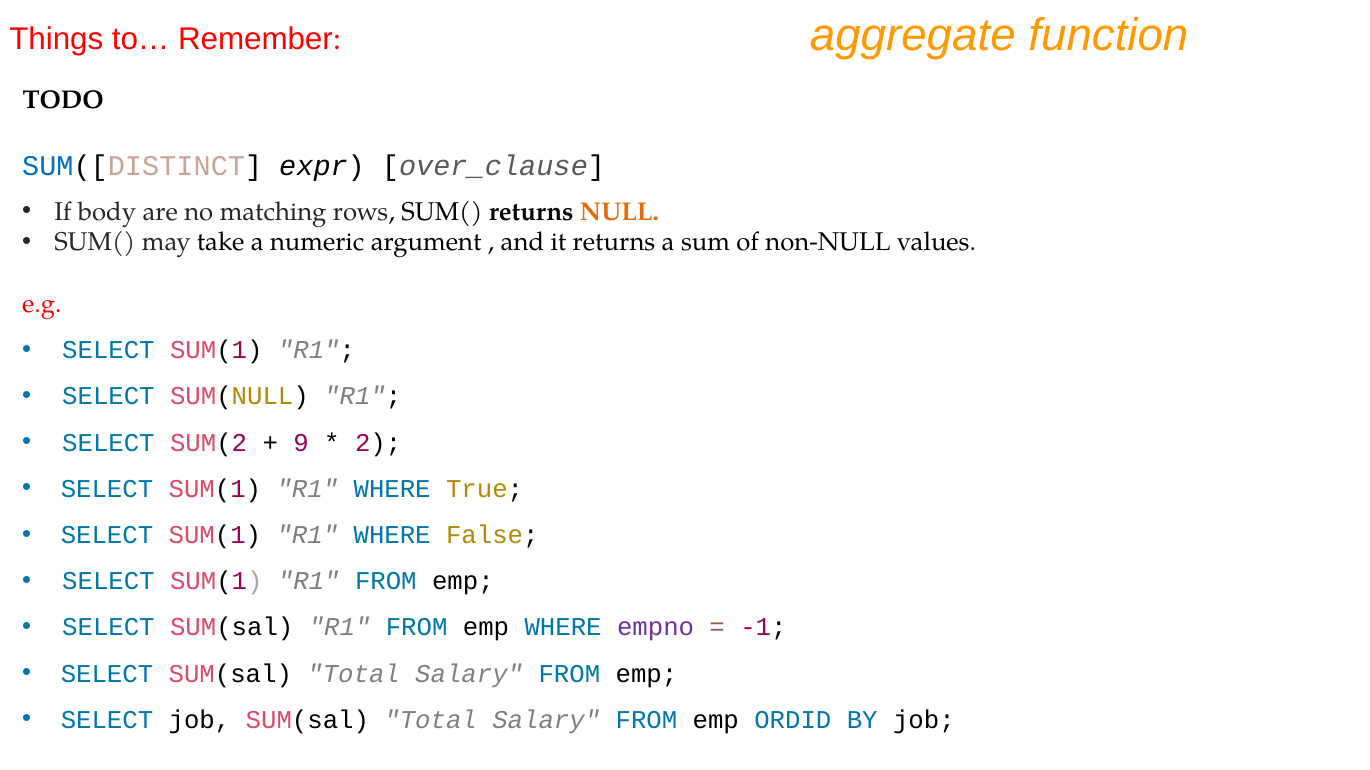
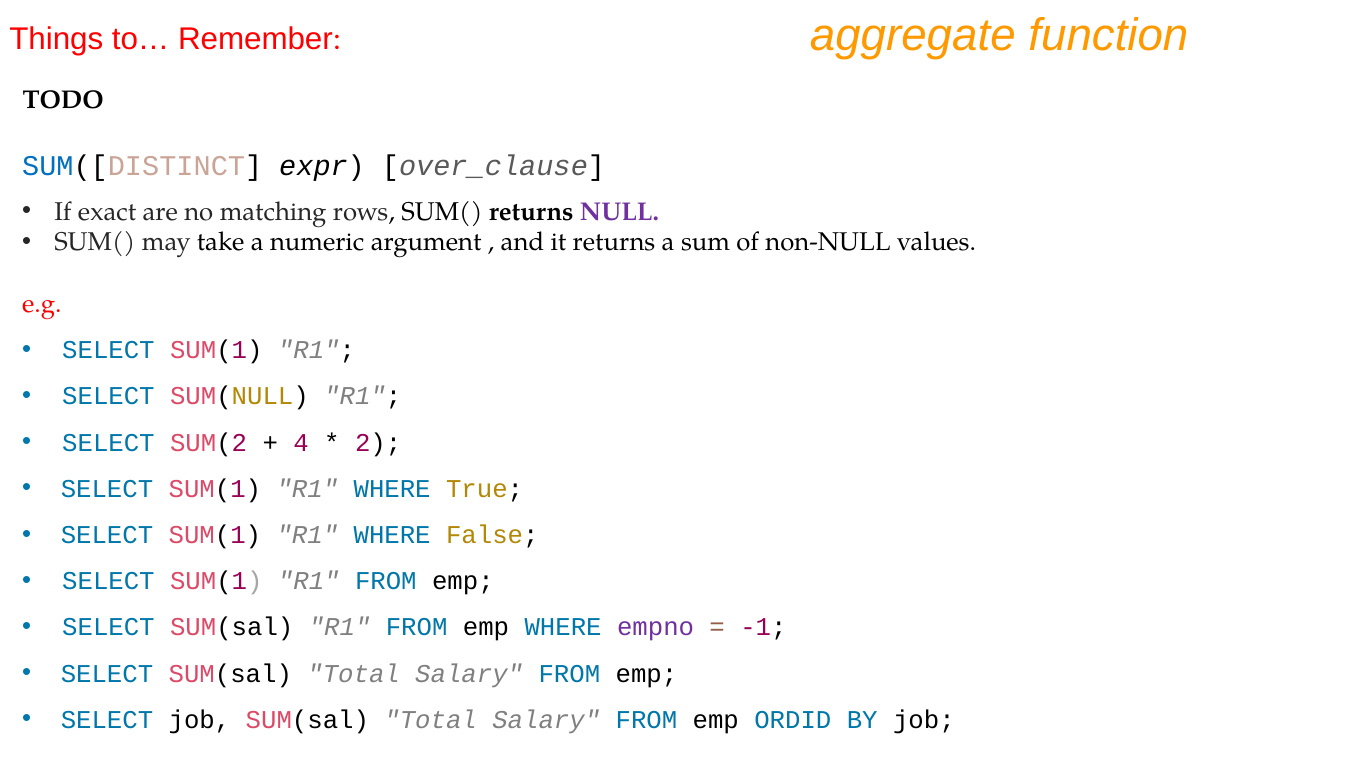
body: body -> exact
NULL colour: orange -> purple
9: 9 -> 4
